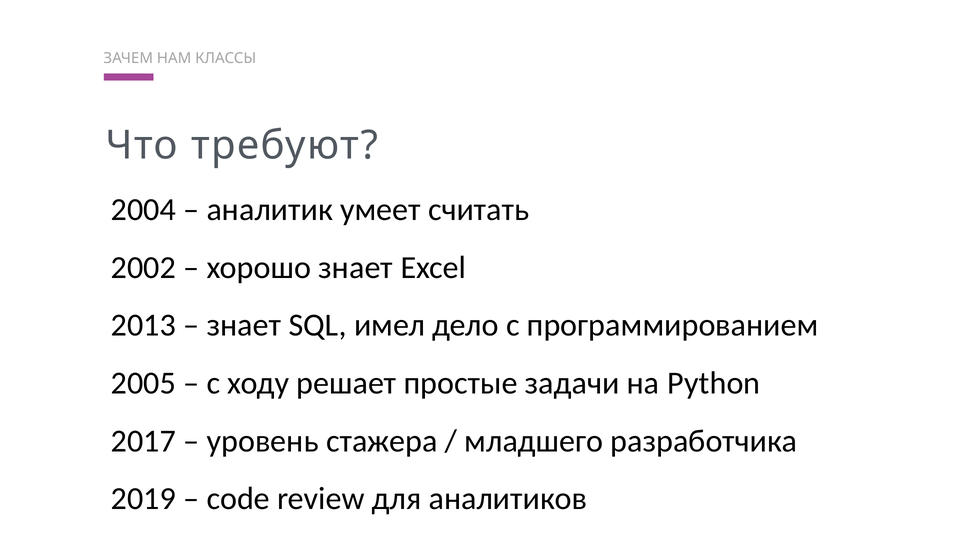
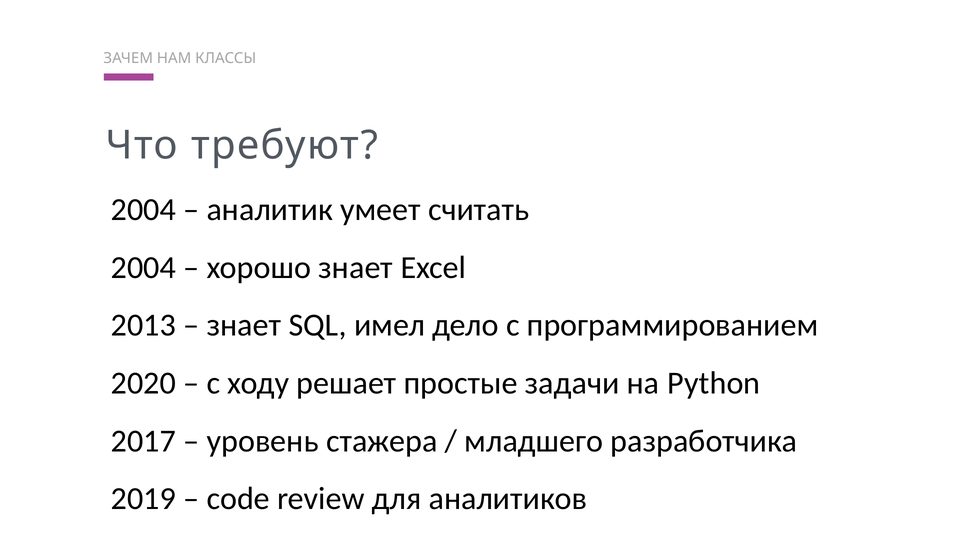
2002 at (143, 268): 2002 -> 2004
2005: 2005 -> 2020
